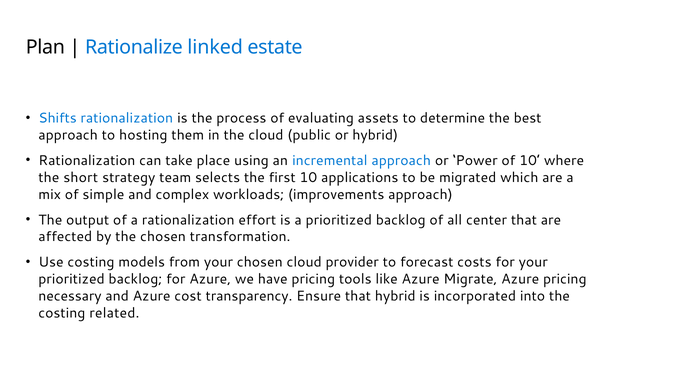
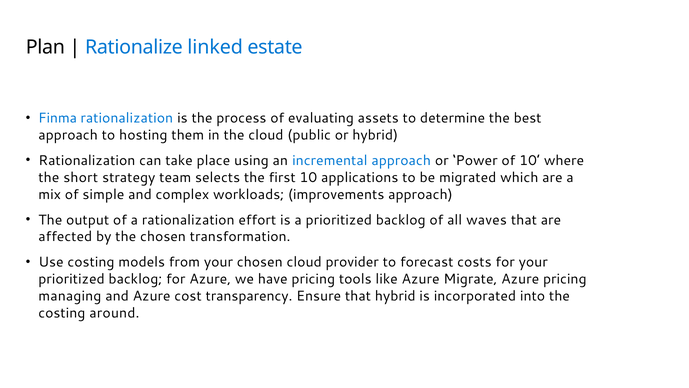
Shifts: Shifts -> Finma
center: center -> waves
necessary: necessary -> managing
related: related -> around
